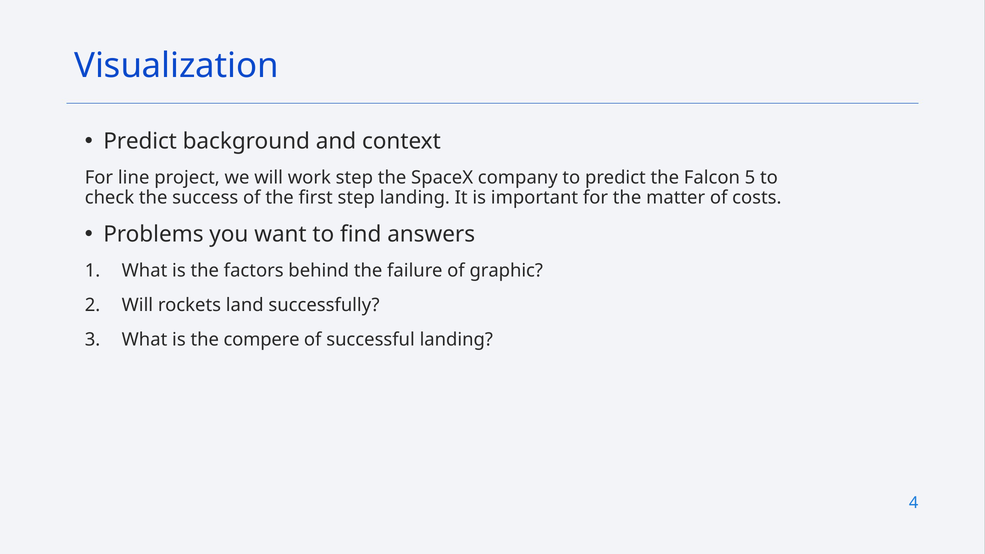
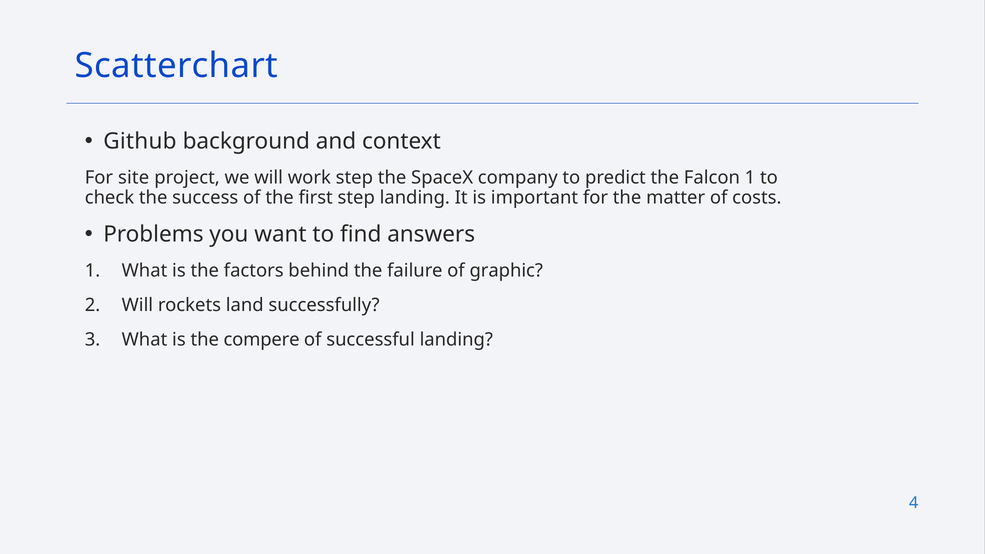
Visualization: Visualization -> Scatterchart
Predict at (140, 141): Predict -> Github
line: line -> site
Falcon 5: 5 -> 1
